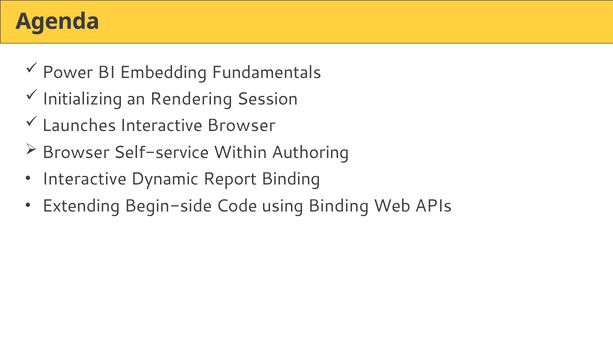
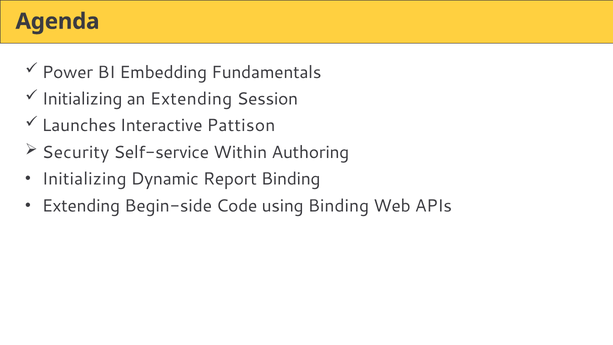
an Rendering: Rendering -> Extending
Interactive Browser: Browser -> Pattison
Browser at (76, 152): Browser -> Security
Interactive at (84, 179): Interactive -> Initializing
